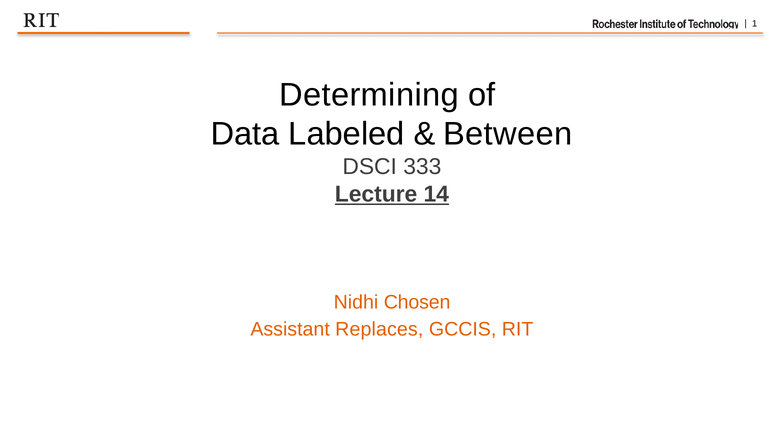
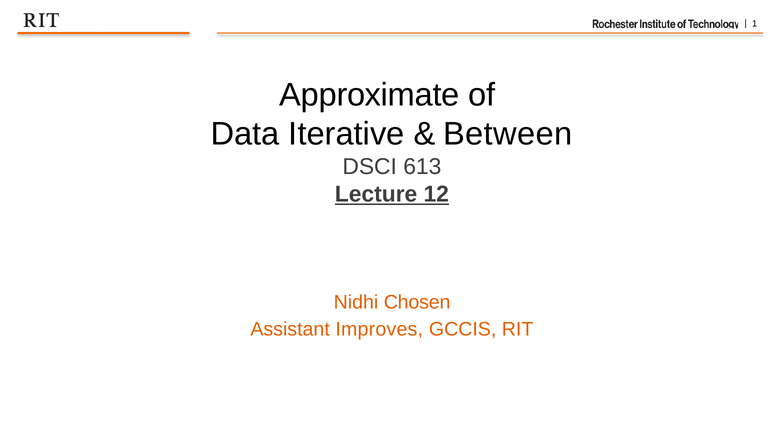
Determining: Determining -> Approximate
Labeled: Labeled -> Iterative
333: 333 -> 613
14: 14 -> 12
Replaces: Replaces -> Improves
